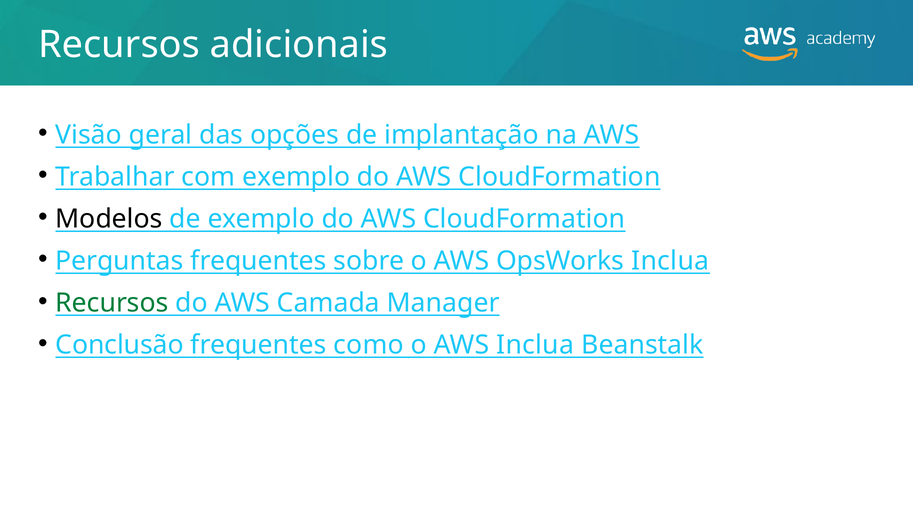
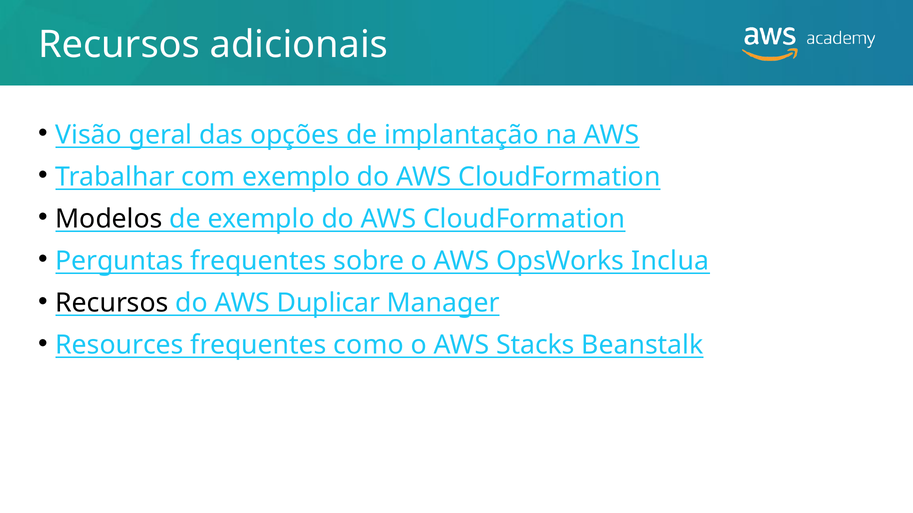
Recursos at (112, 303) colour: green -> black
Camada: Camada -> Duplicar
Conclusão: Conclusão -> Resources
AWS Inclua: Inclua -> Stacks
